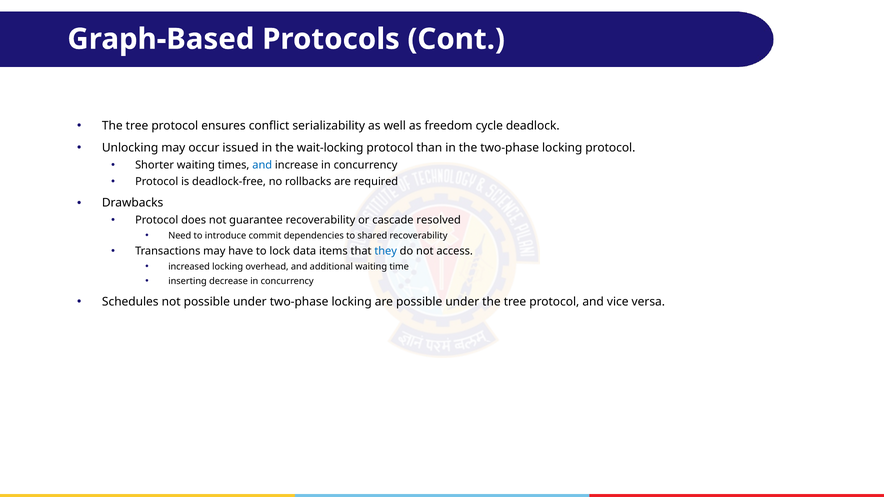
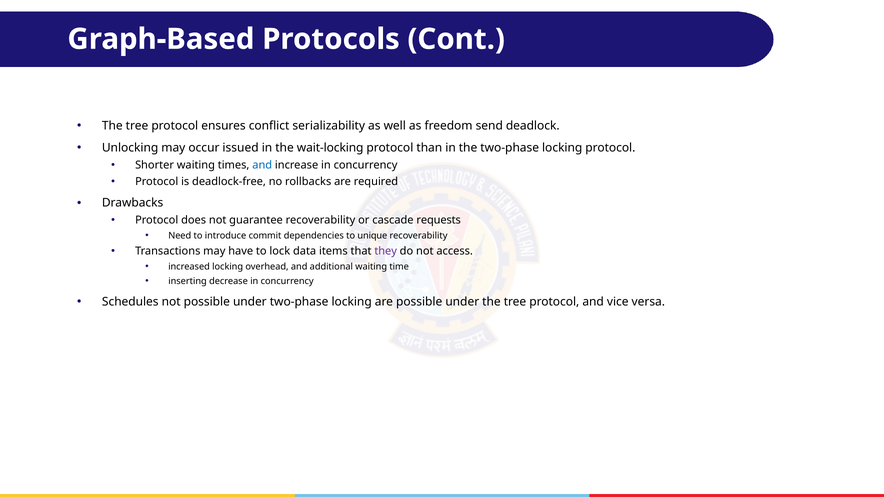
cycle: cycle -> send
resolved: resolved -> requests
shared: shared -> unique
they colour: blue -> purple
